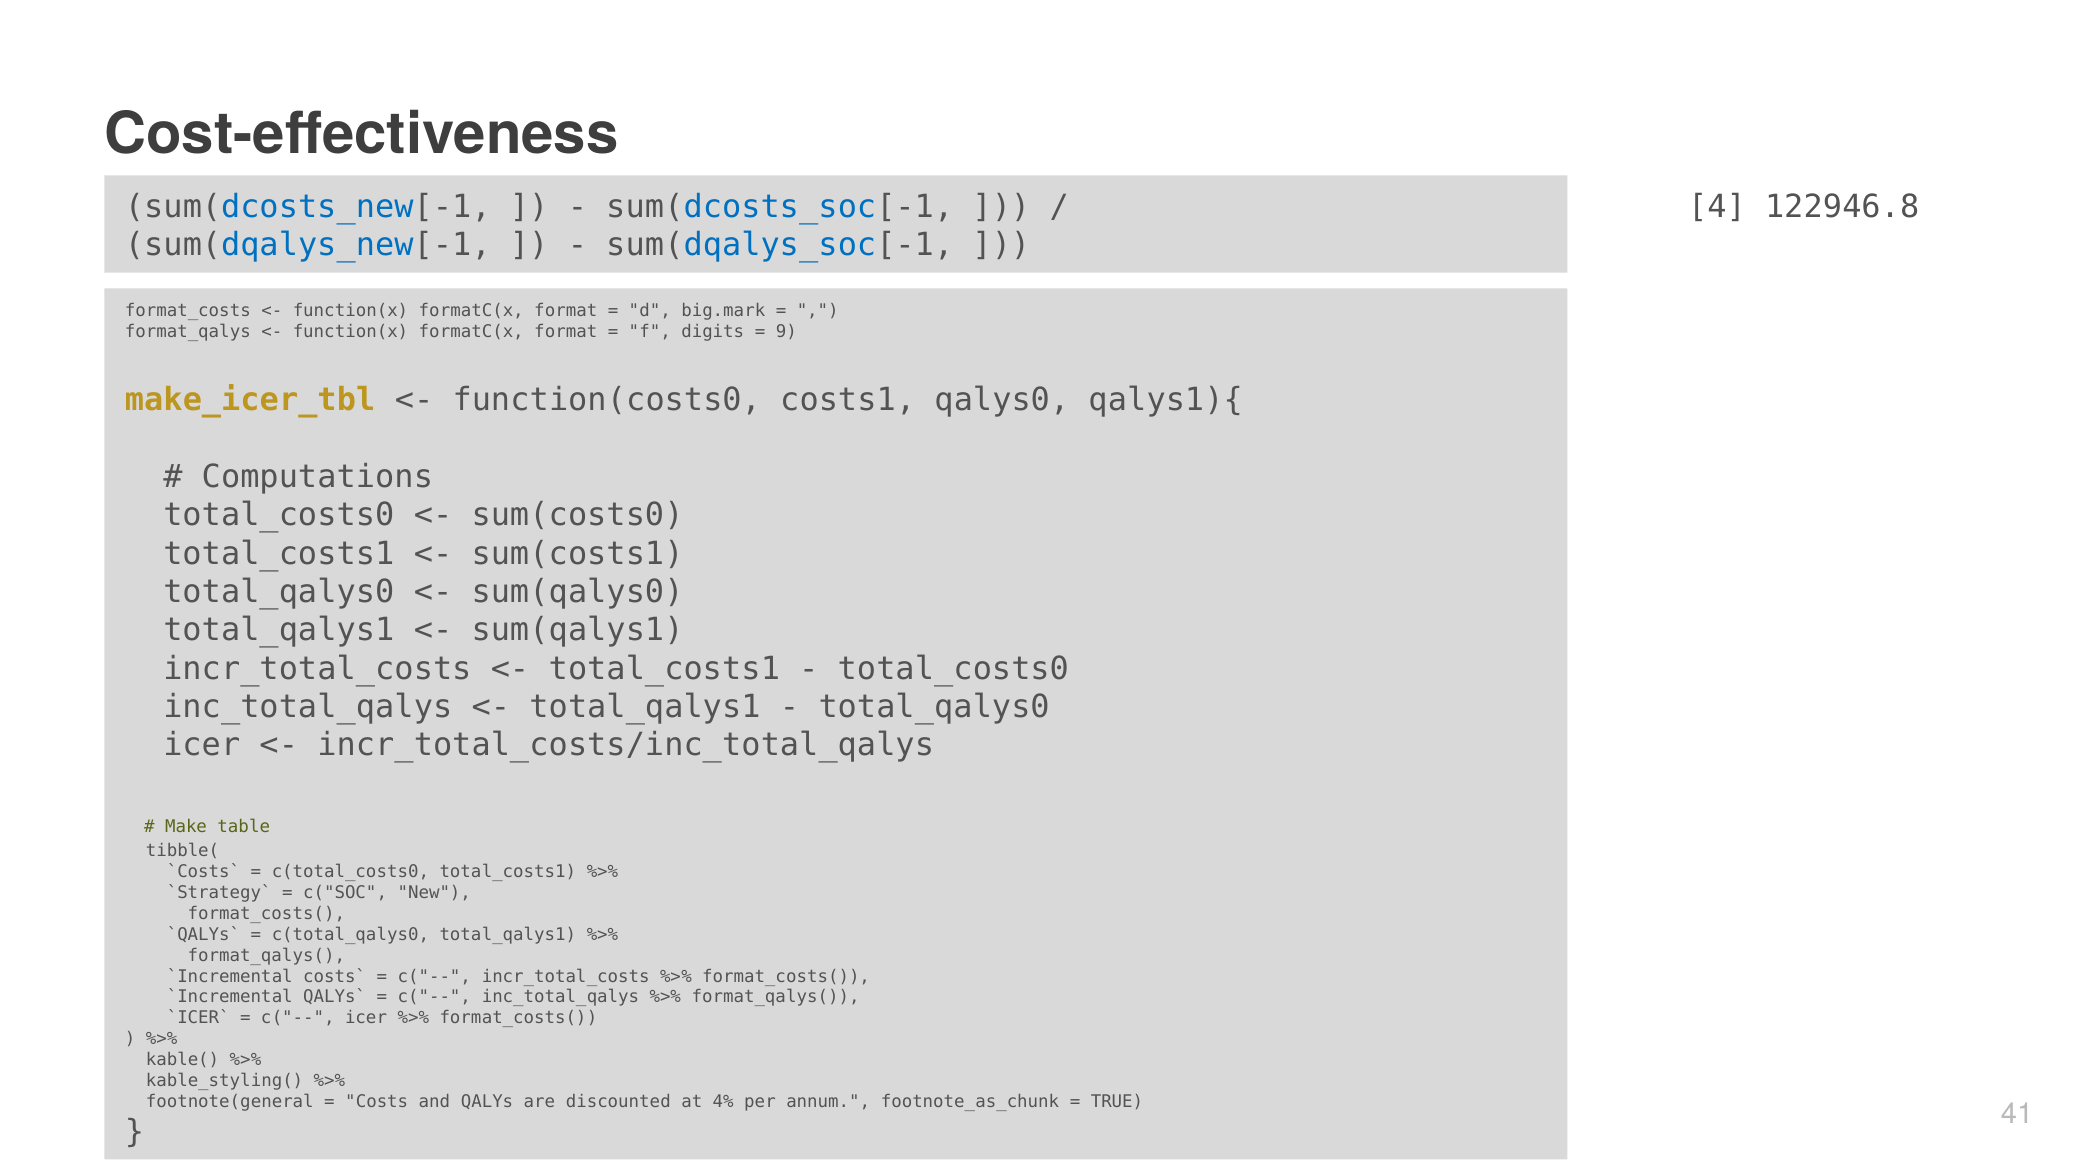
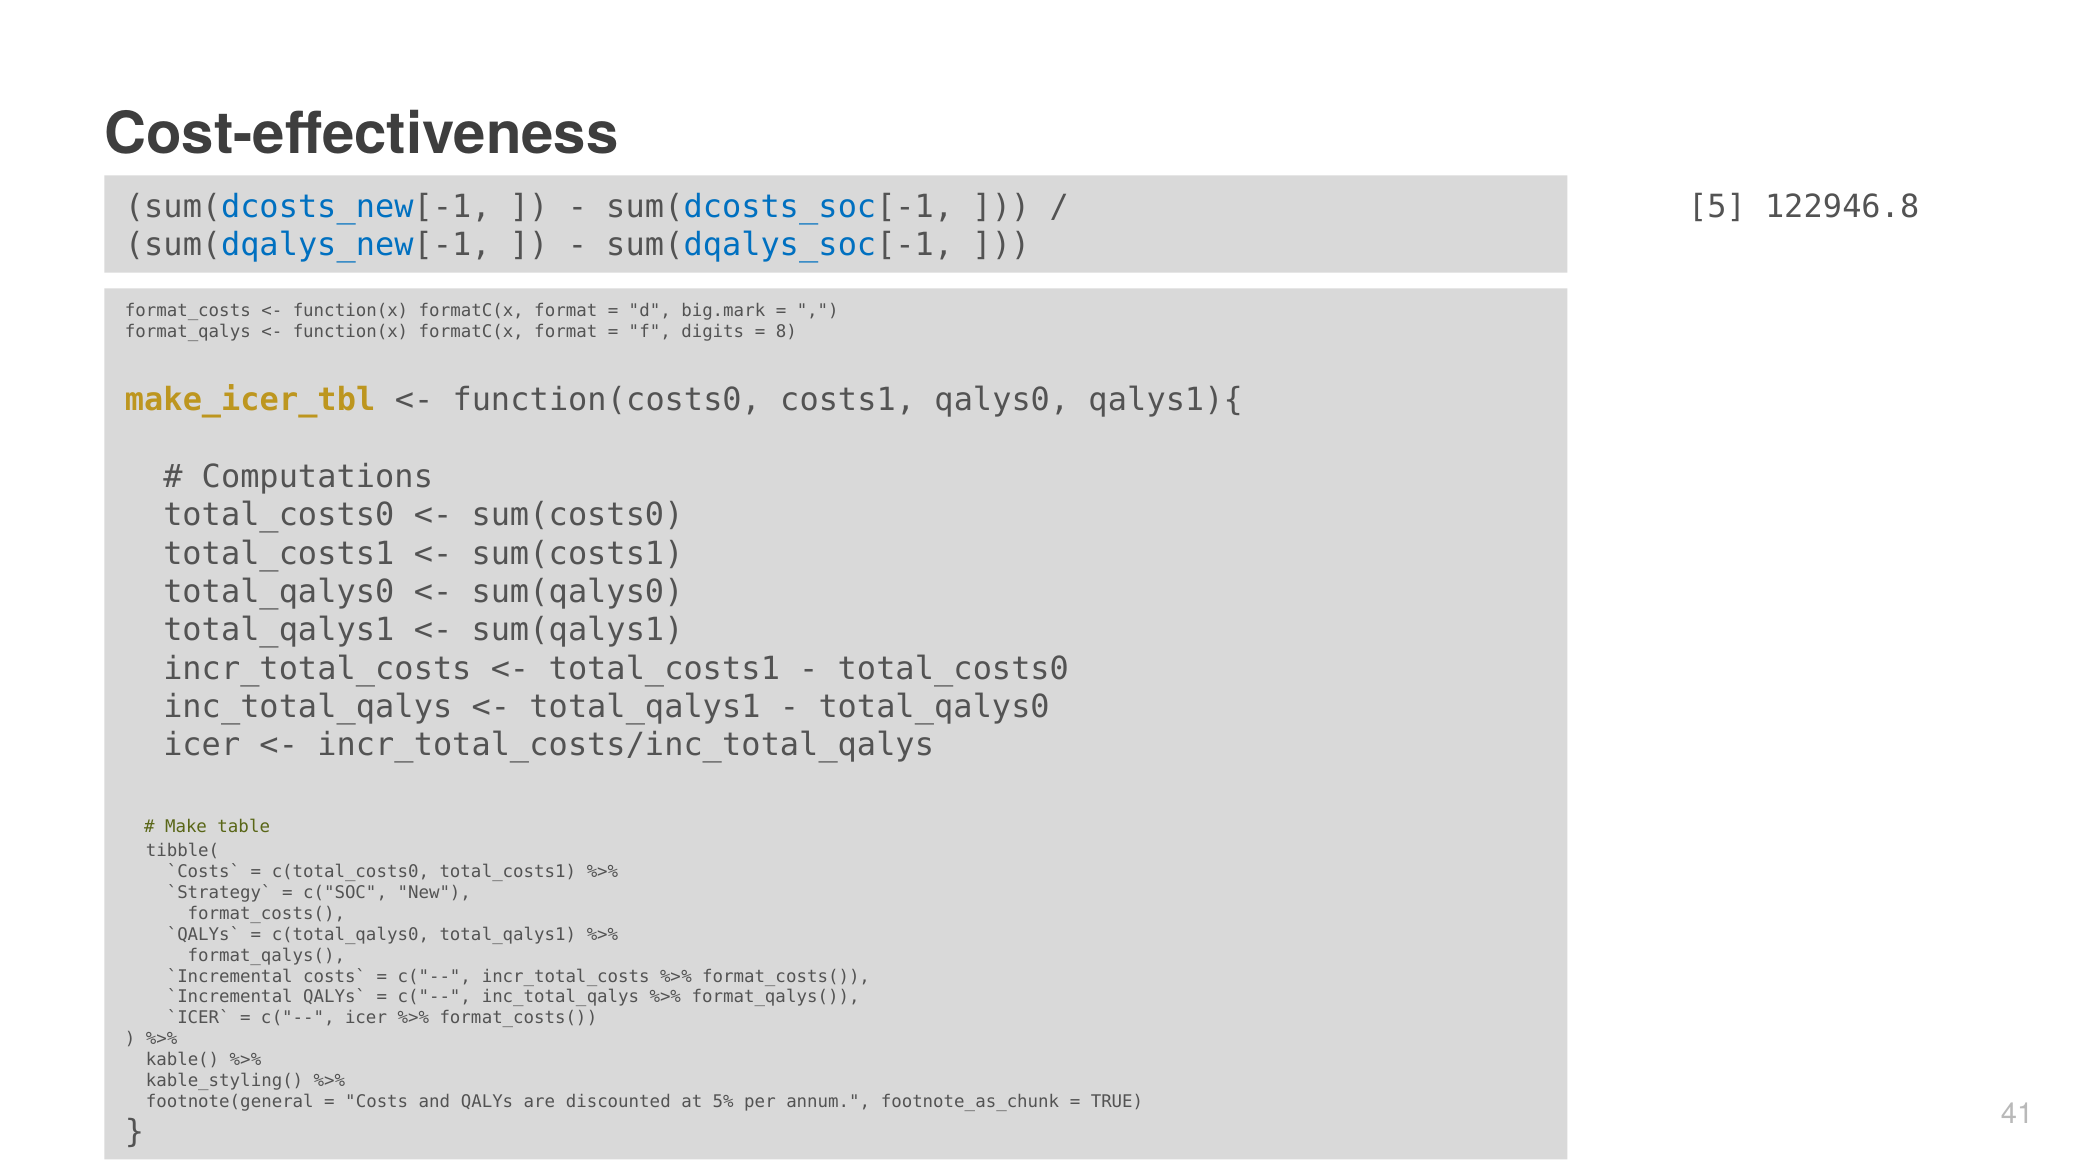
4: 4 -> 5
9: 9 -> 8
4%: 4% -> 5%
